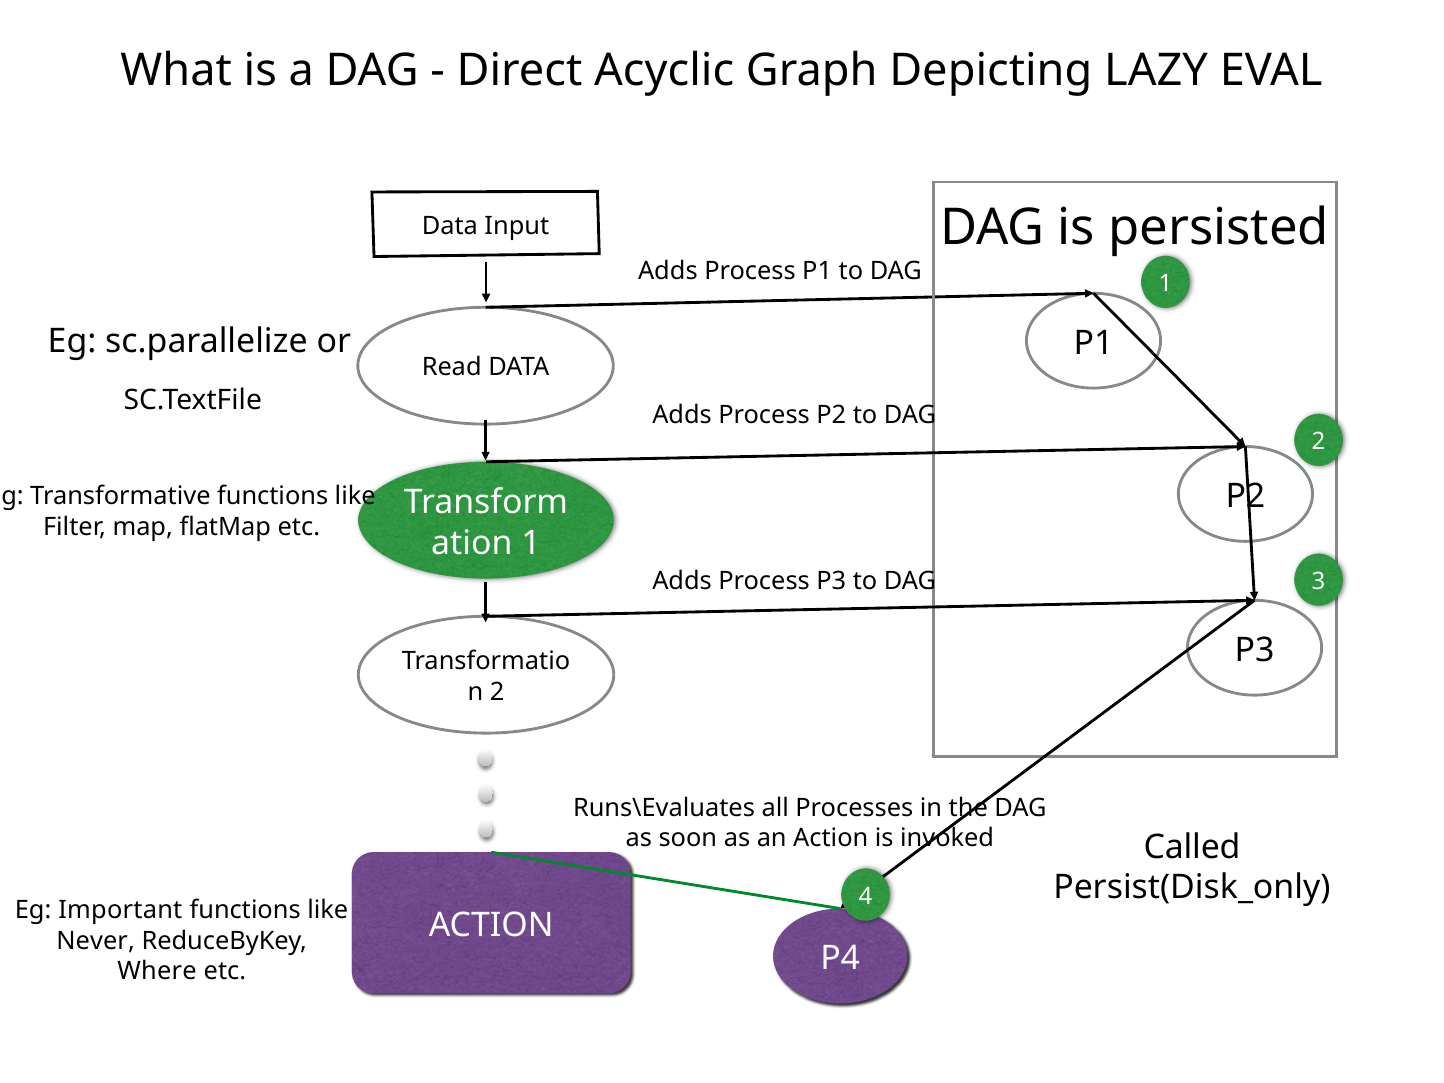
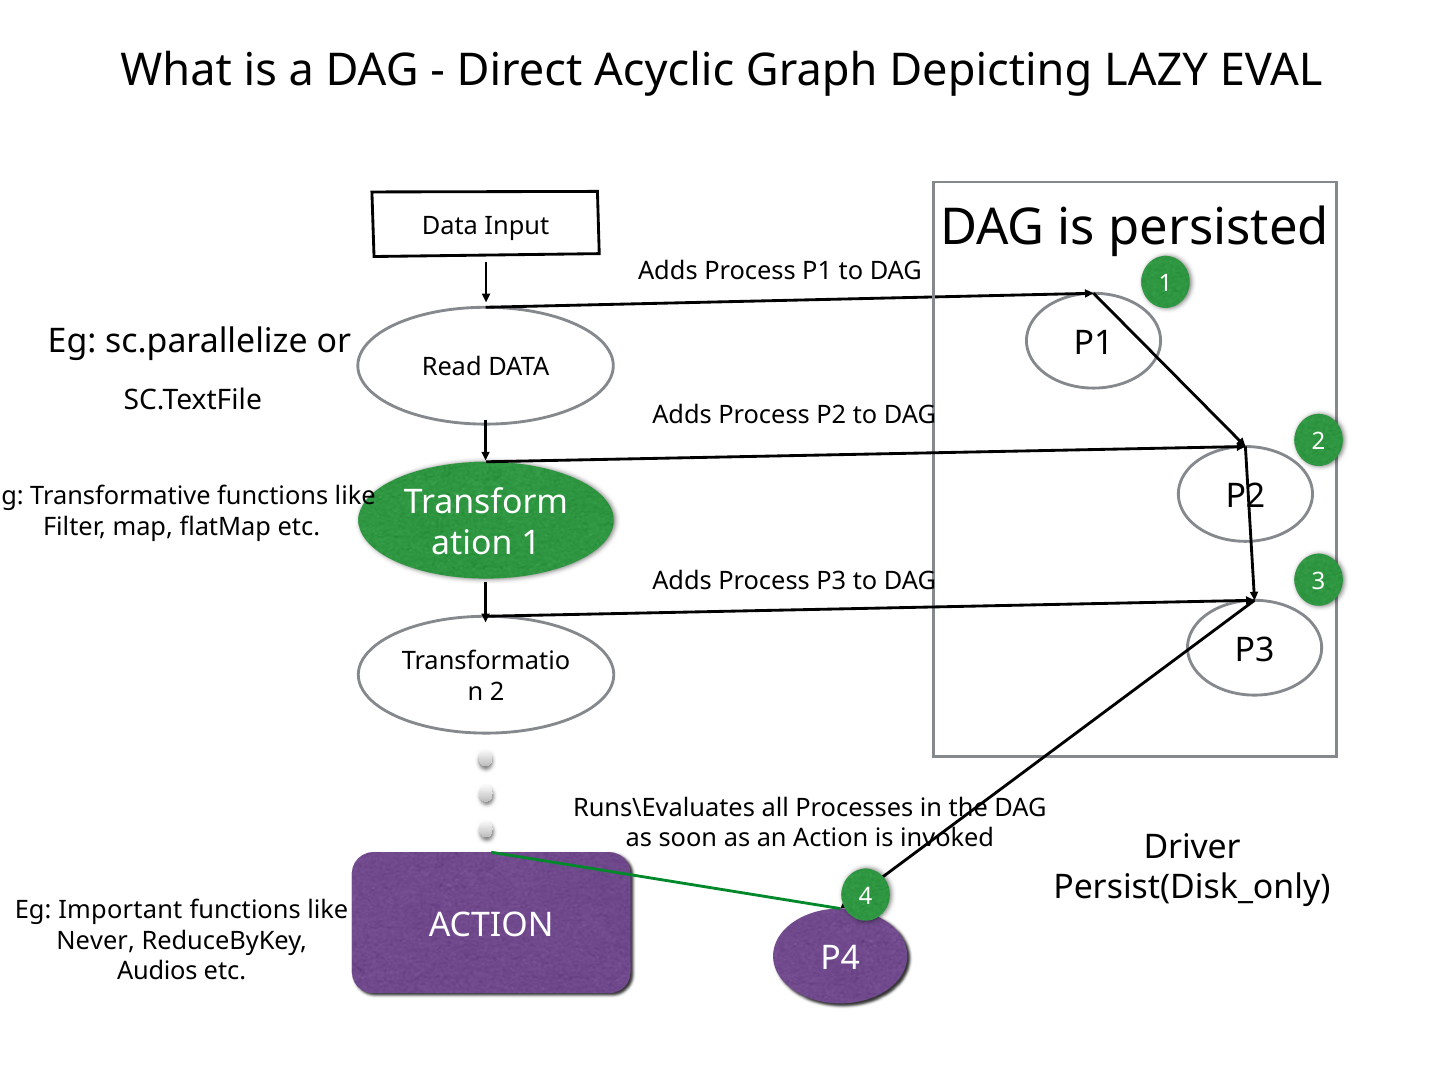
Called: Called -> Driver
Where: Where -> Audios
